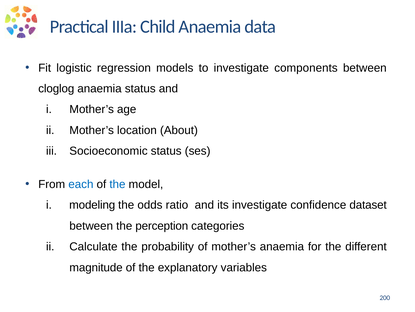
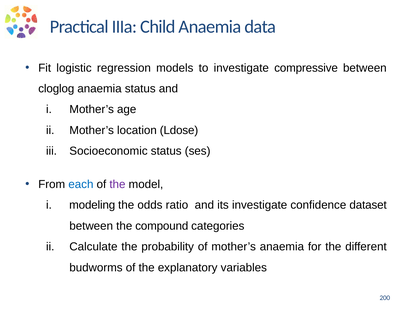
components: components -> compressive
About: About -> Ldose
the at (117, 184) colour: blue -> purple
perception: perception -> compound
magnitude: magnitude -> budworms
